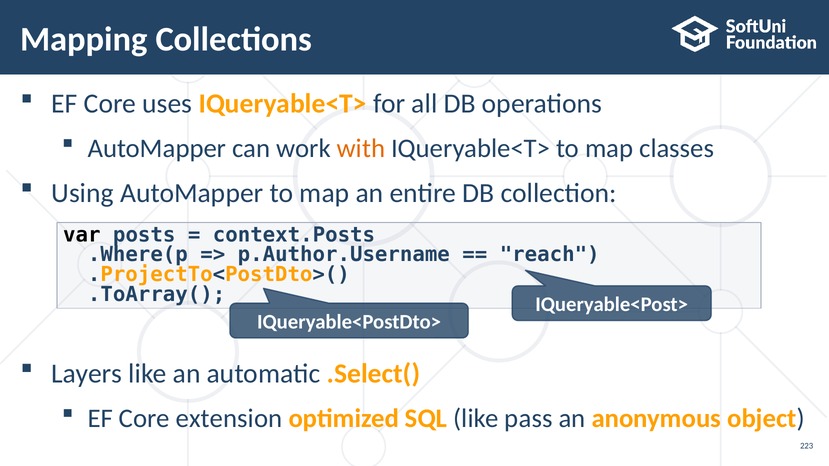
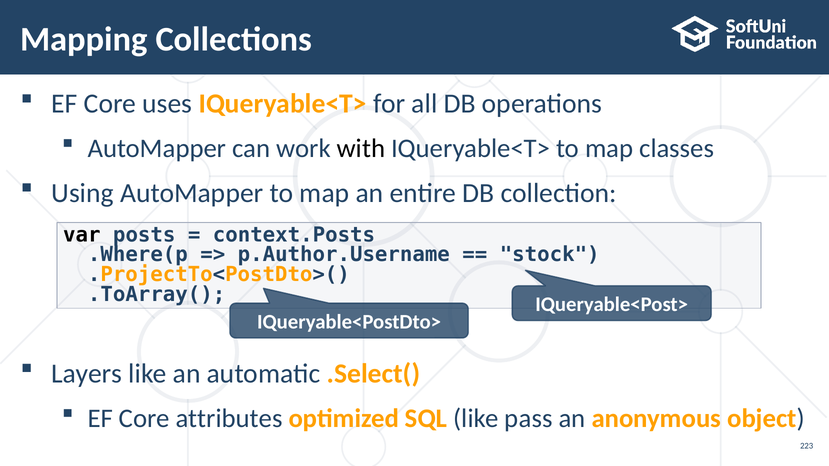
with colour: orange -> black
reach: reach -> stock
extension: extension -> attributes
